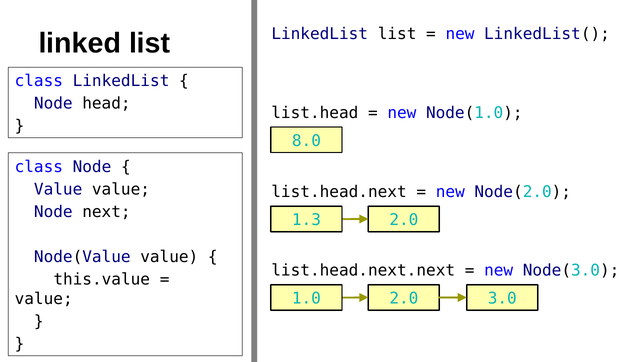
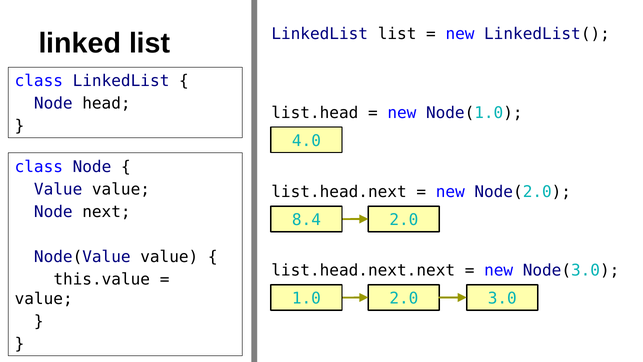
8.0: 8.0 -> 4.0
1.3: 1.3 -> 8.4
